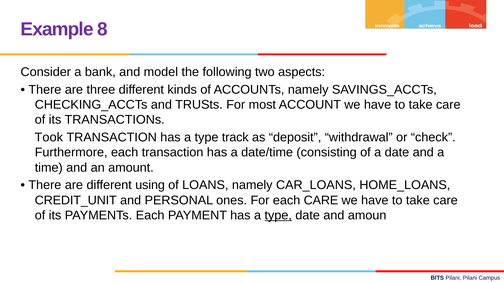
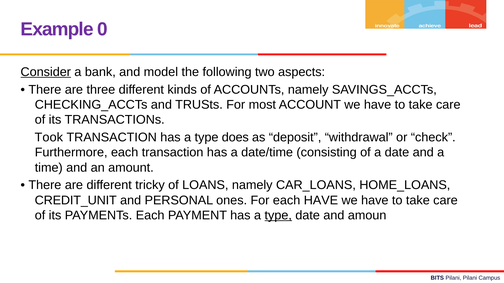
8: 8 -> 0
Consider underline: none -> present
track: track -> does
using: using -> tricky
each CARE: CARE -> HAVE
